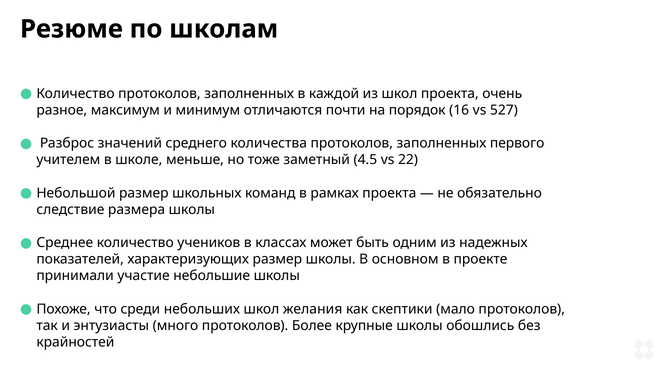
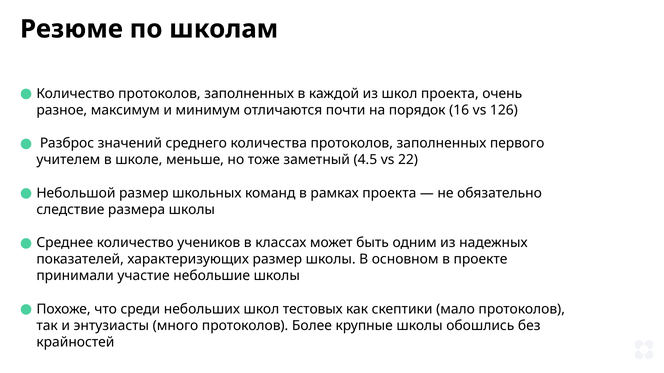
527: 527 -> 126
желания: желания -> тестовых
